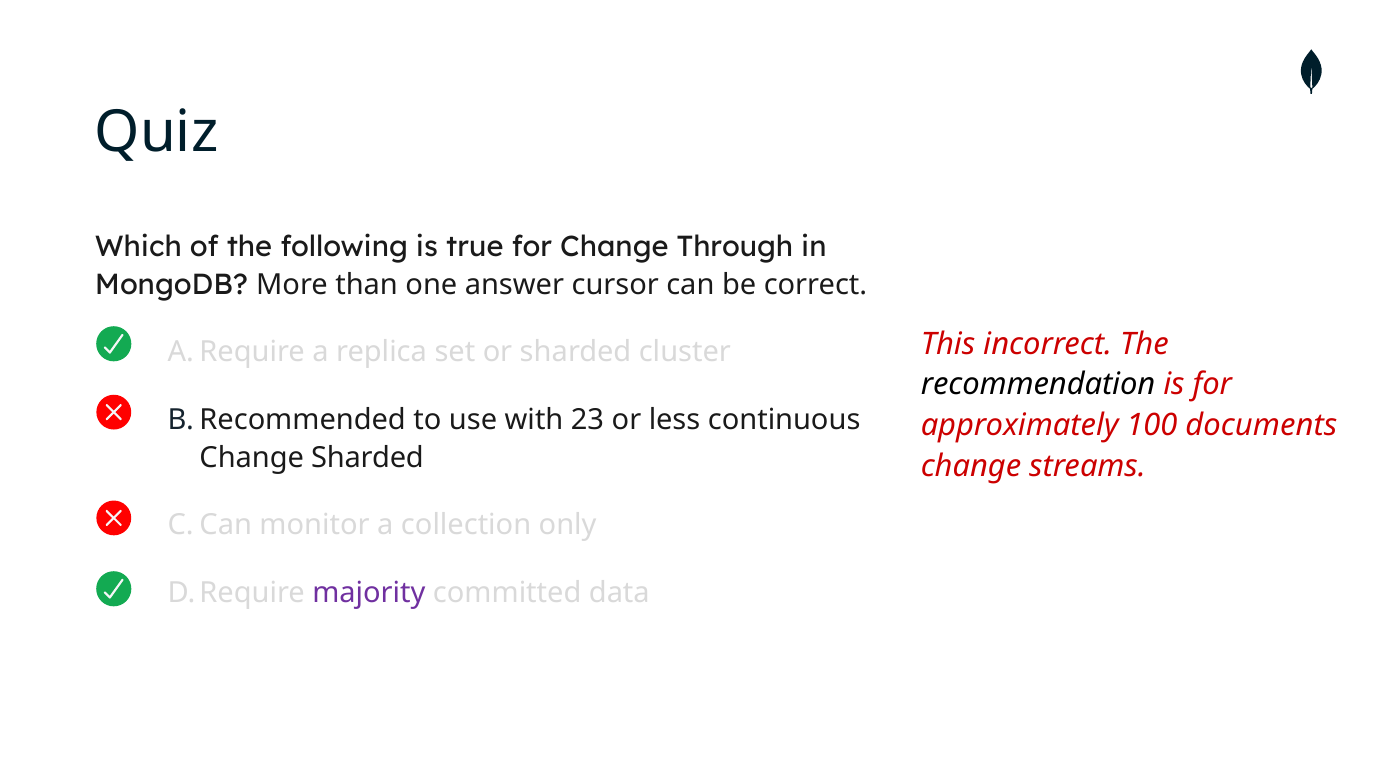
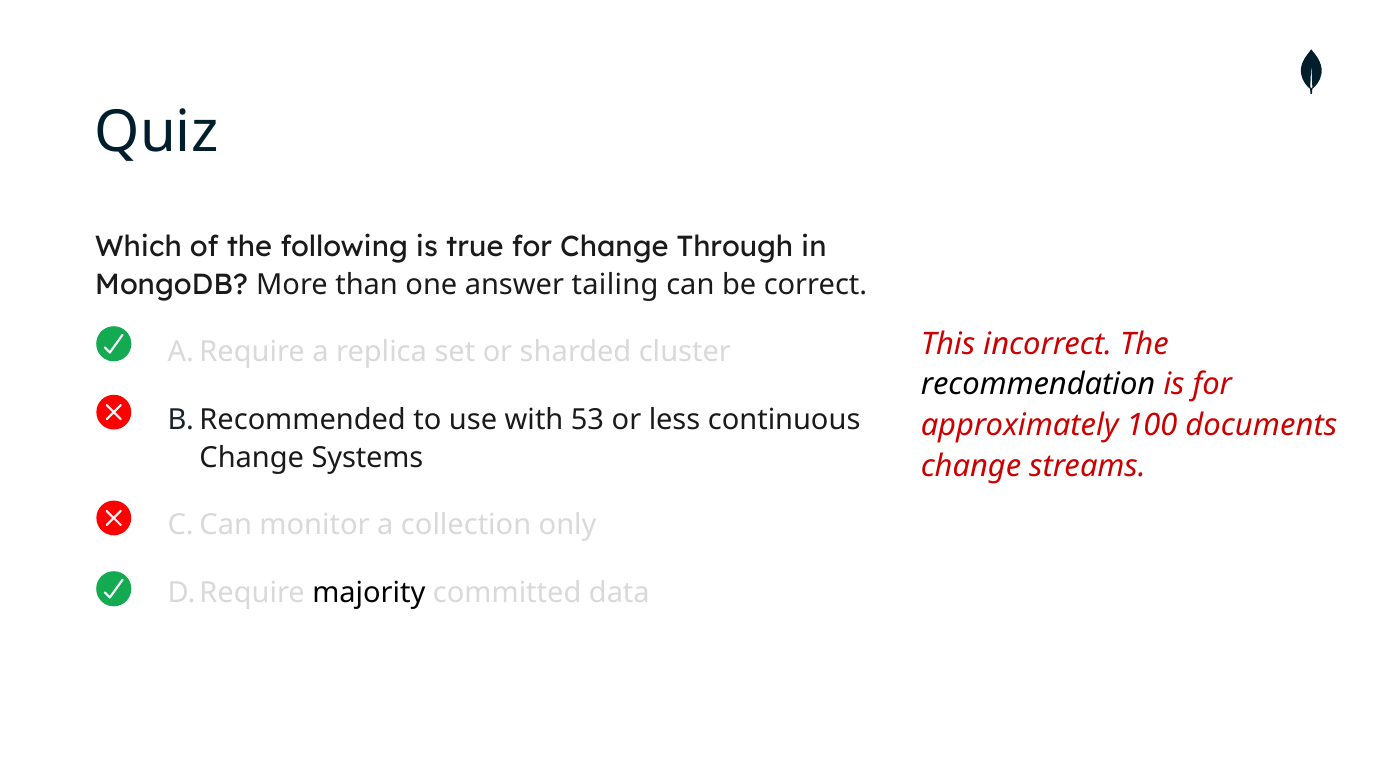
cursor: cursor -> tailing
23: 23 -> 53
Change Sharded: Sharded -> Systems
majority colour: purple -> black
